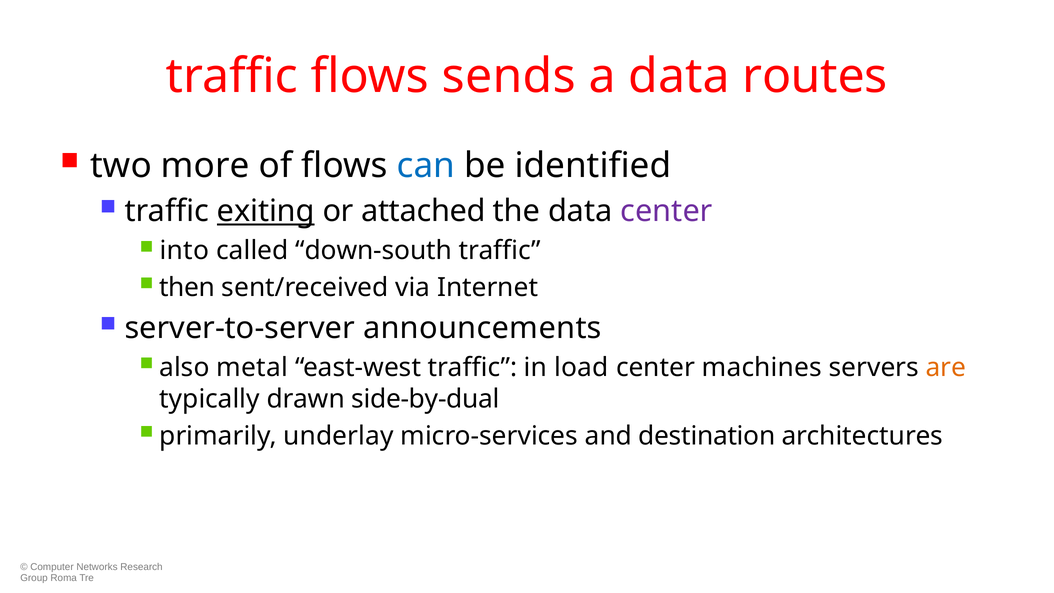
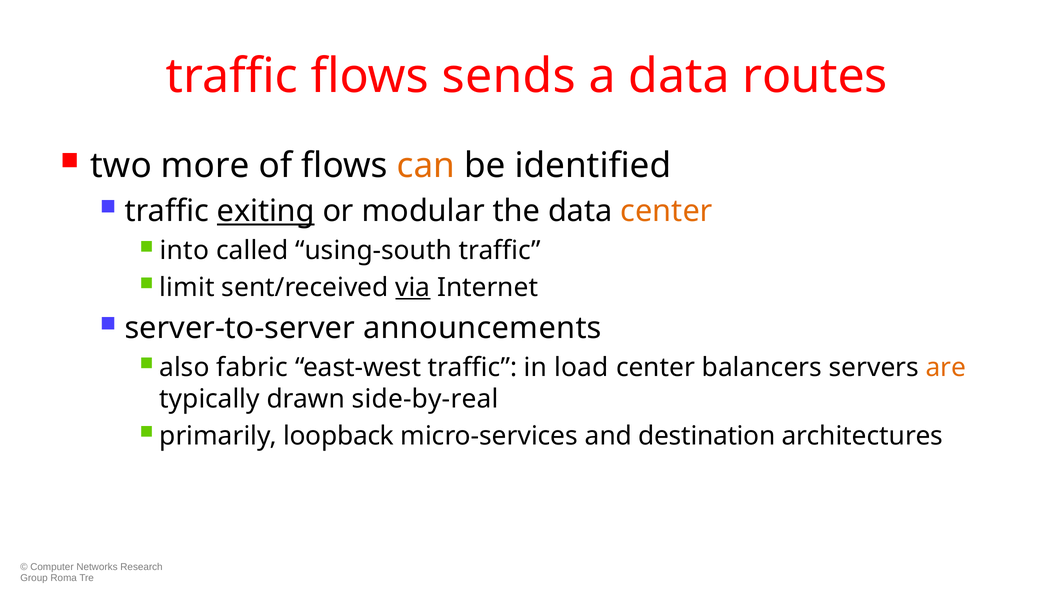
can colour: blue -> orange
attached: attached -> modular
center at (666, 211) colour: purple -> orange
down-south: down-south -> using-south
then: then -> limit
via underline: none -> present
metal: metal -> fabric
machines: machines -> balancers
side-by-dual: side-by-dual -> side-by-real
underlay: underlay -> loopback
